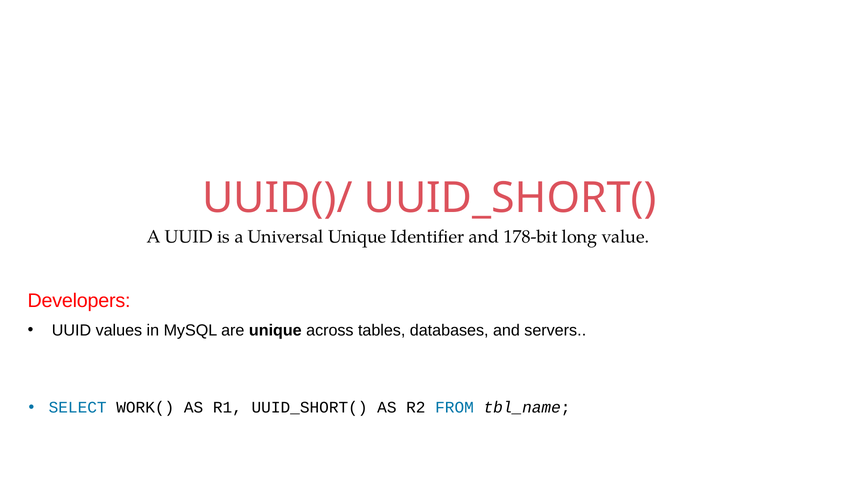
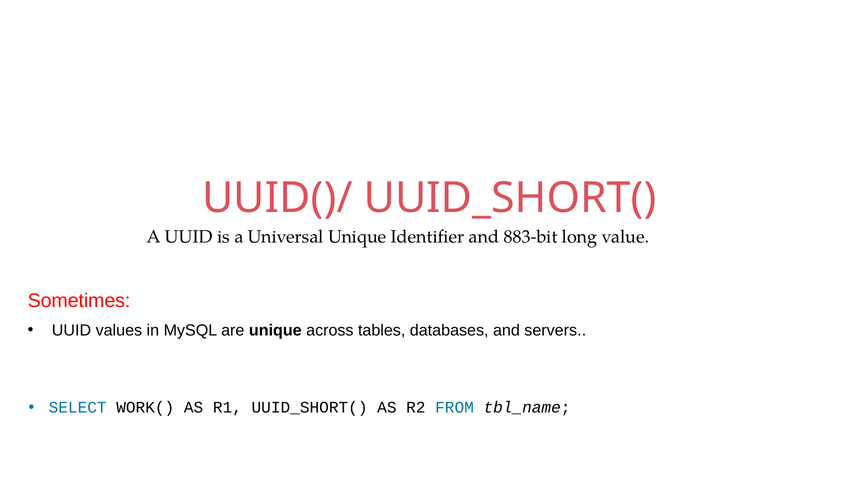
178-bit: 178-bit -> 883-bit
Developers: Developers -> Sometimes
